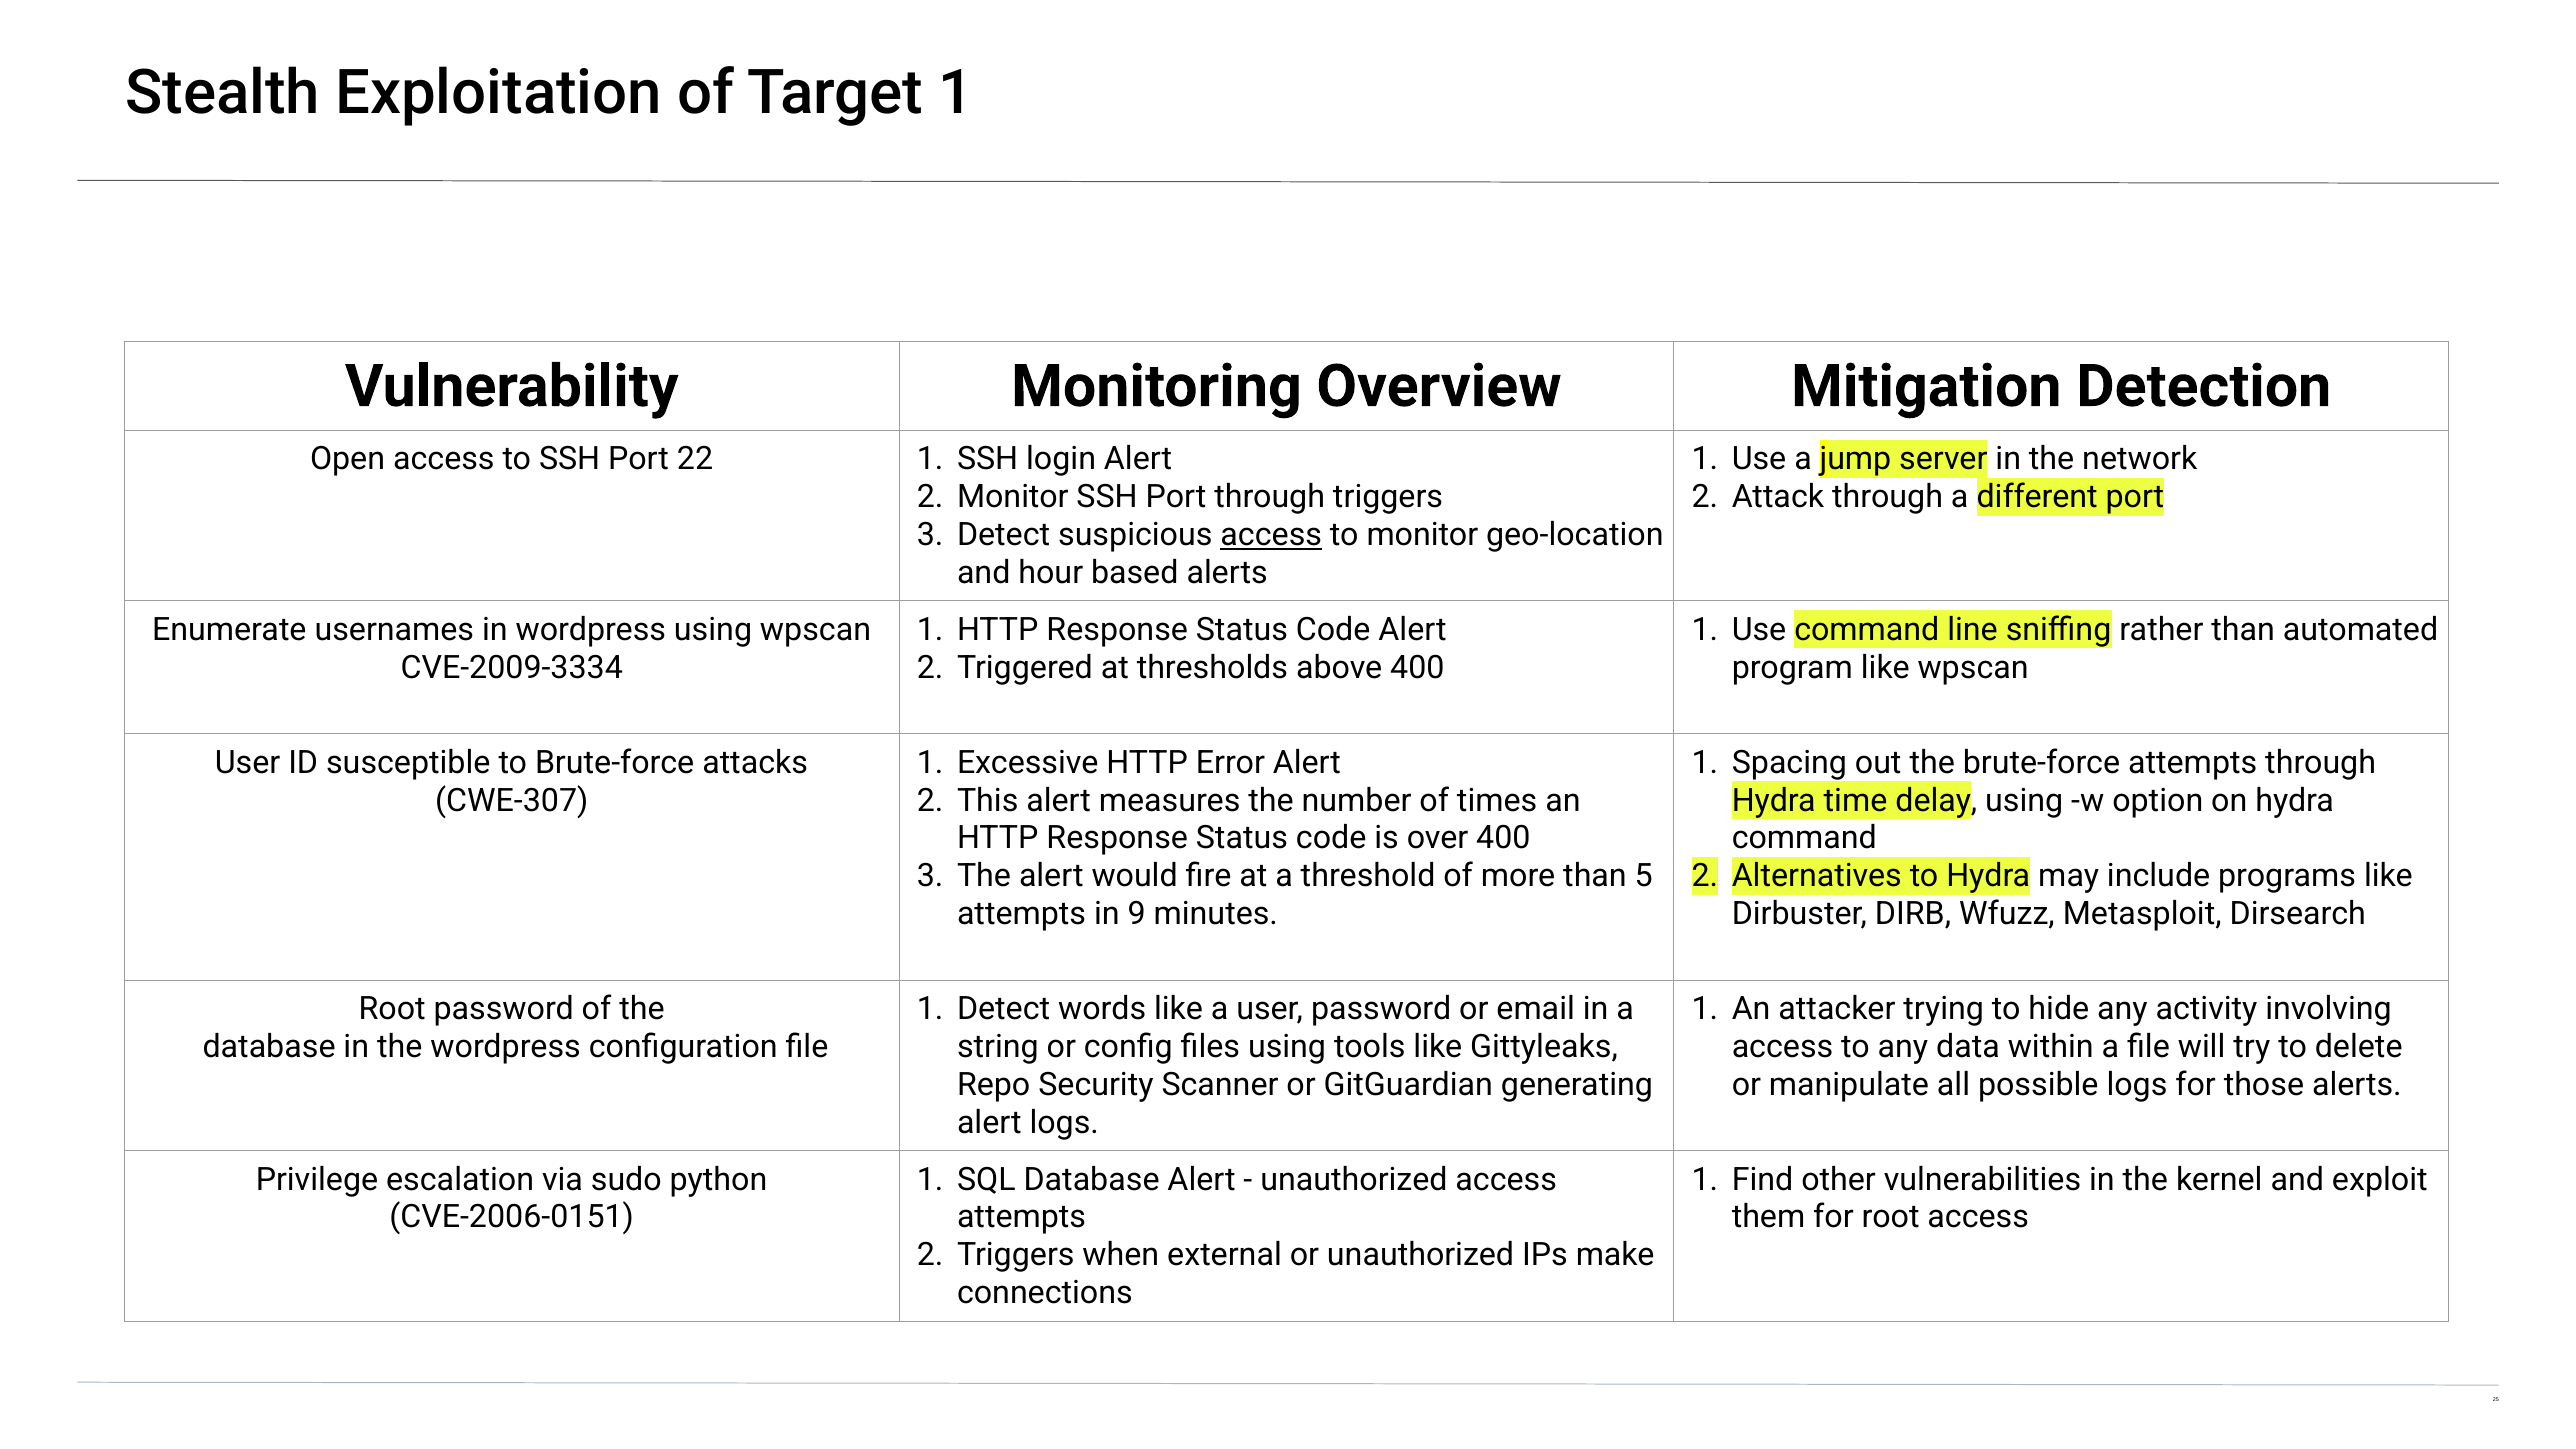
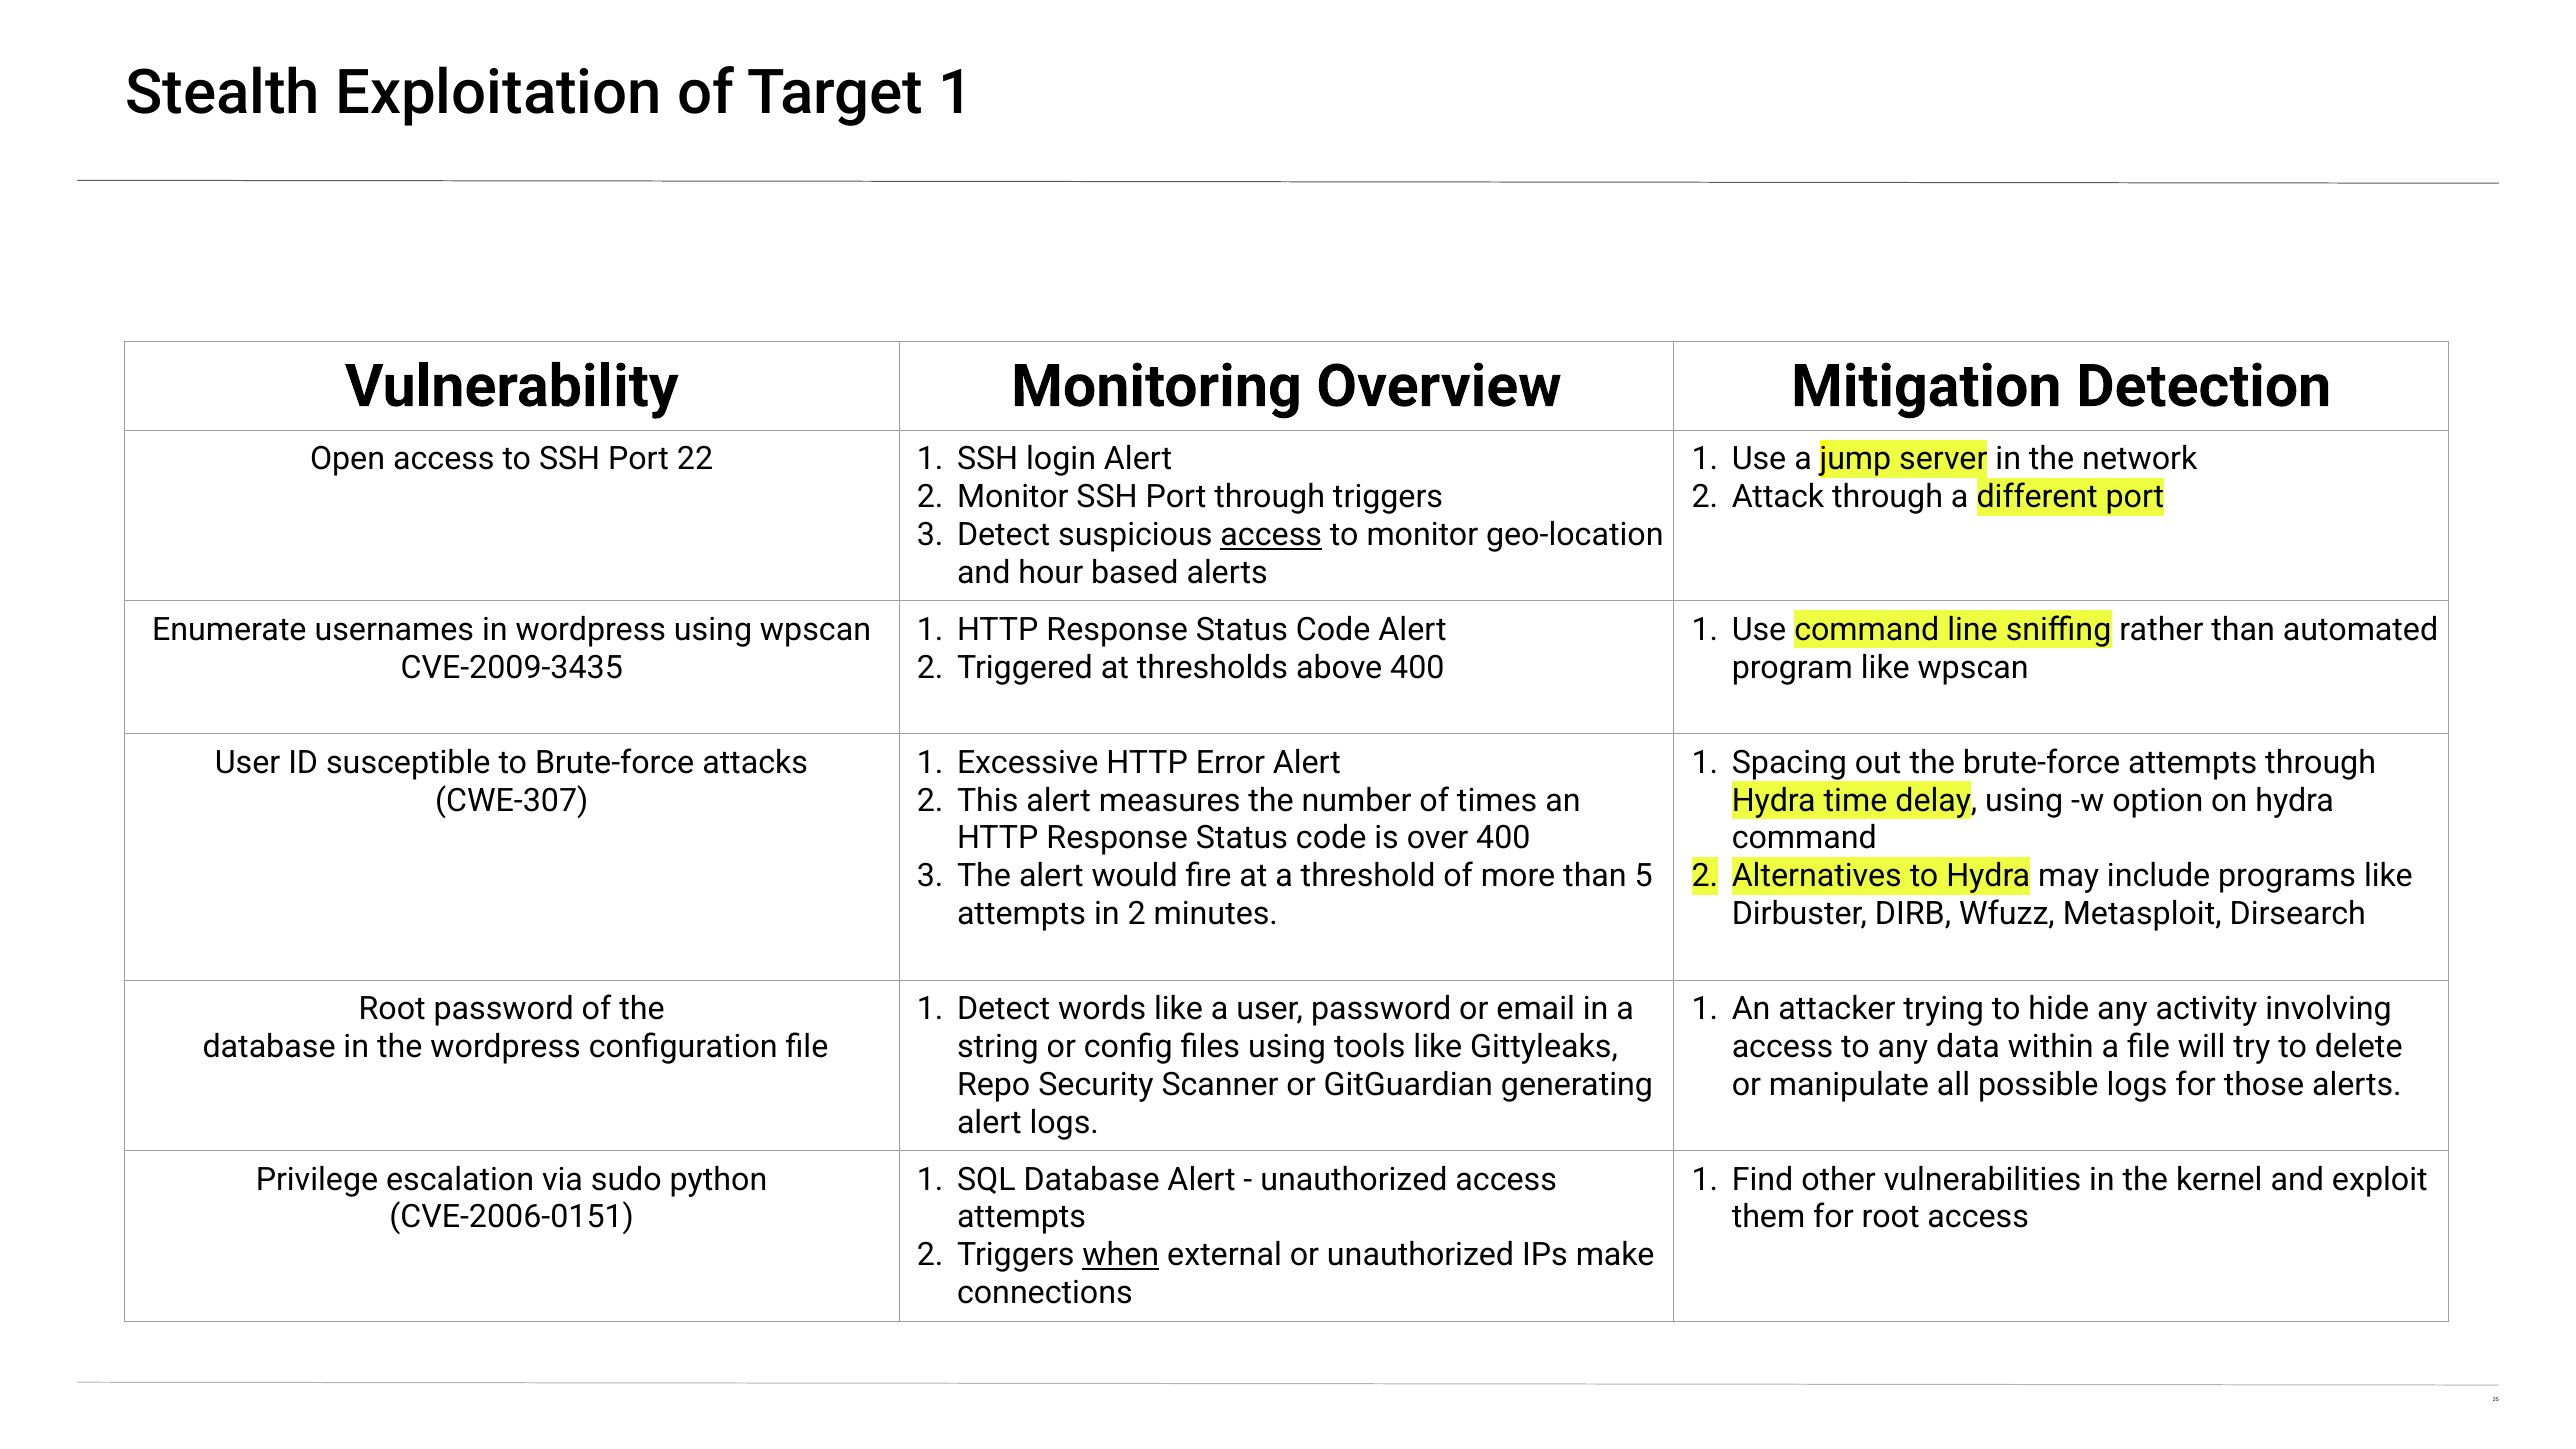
CVE-2009-3334: CVE-2009-3334 -> CVE-2009-3435
in 9: 9 -> 2
when underline: none -> present
